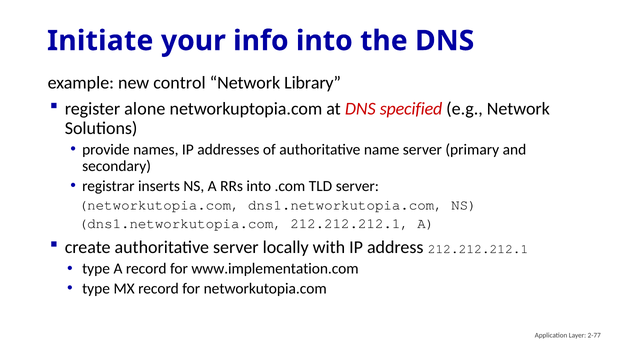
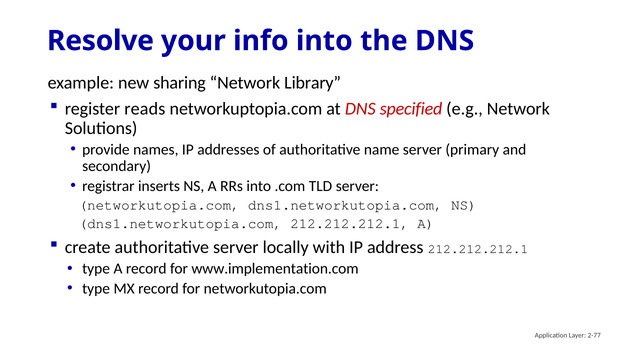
Initiate: Initiate -> Resolve
control: control -> sharing
alone: alone -> reads
